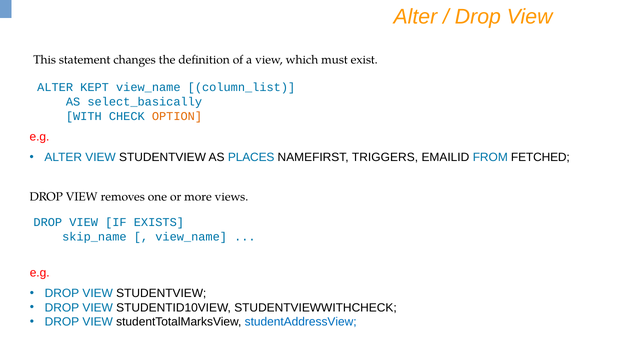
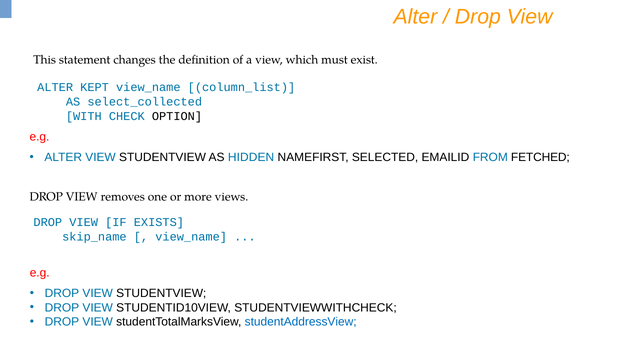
select_basically: select_basically -> select_collected
OPTION colour: orange -> black
PLACES: PLACES -> HIDDEN
TRIGGERS: TRIGGERS -> SELECTED
